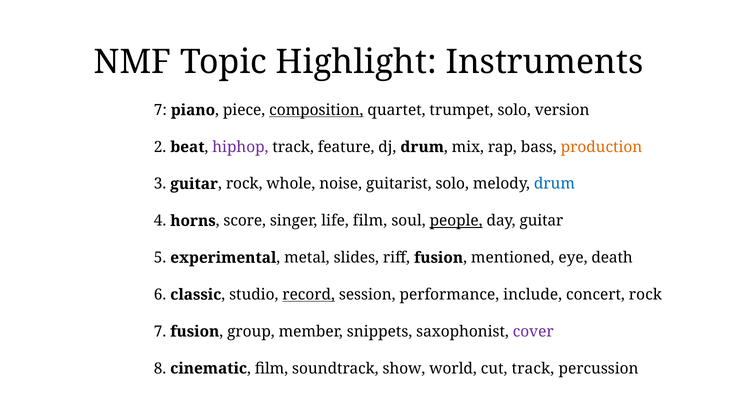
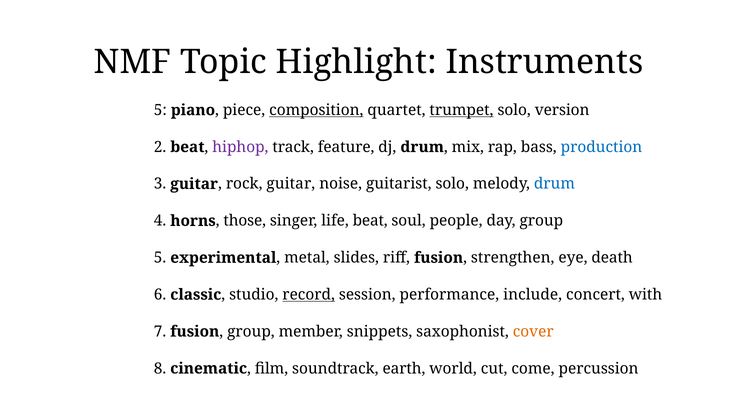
7 at (160, 110): 7 -> 5
trumpet underline: none -> present
production colour: orange -> blue
rock whole: whole -> guitar
score: score -> those
life film: film -> beat
people underline: present -> none
day guitar: guitar -> group
mentioned: mentioned -> strengthen
concert rock: rock -> with
cover colour: purple -> orange
show: show -> earth
cut track: track -> come
